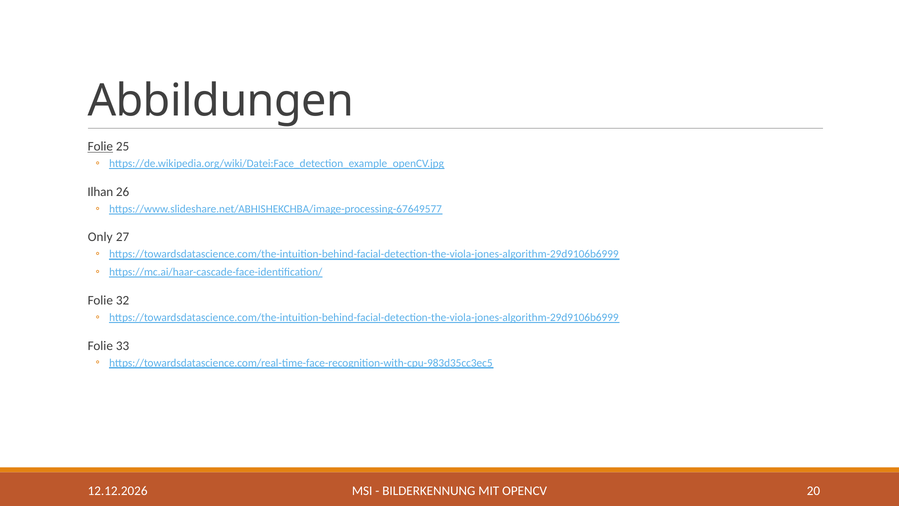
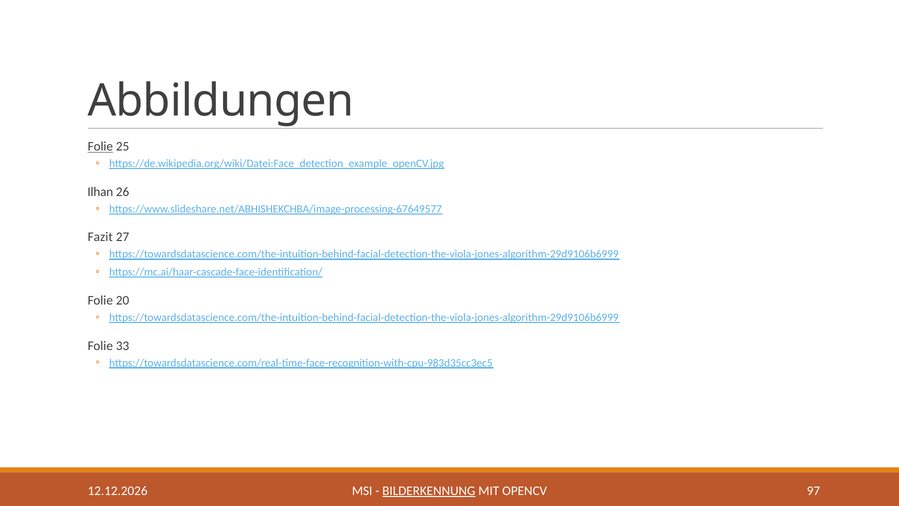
Only: Only -> Fazit
32: 32 -> 20
BILDERKENNUNG underline: none -> present
20: 20 -> 97
